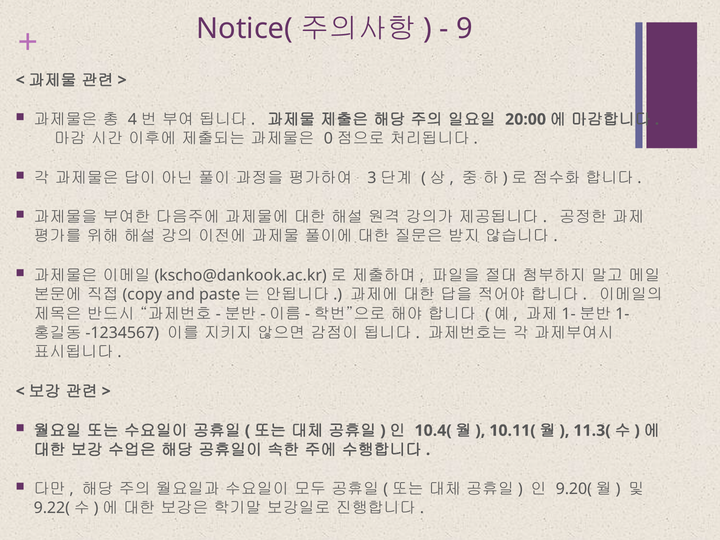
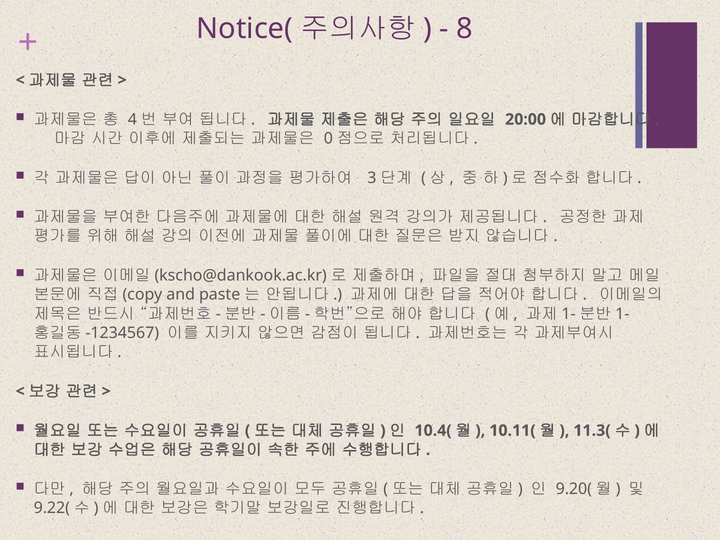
9: 9 -> 8
